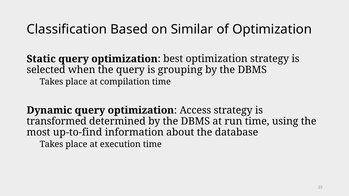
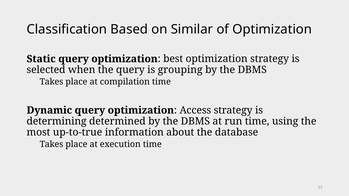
transformed: transformed -> determining
up-to-find: up-to-find -> up-to-true
